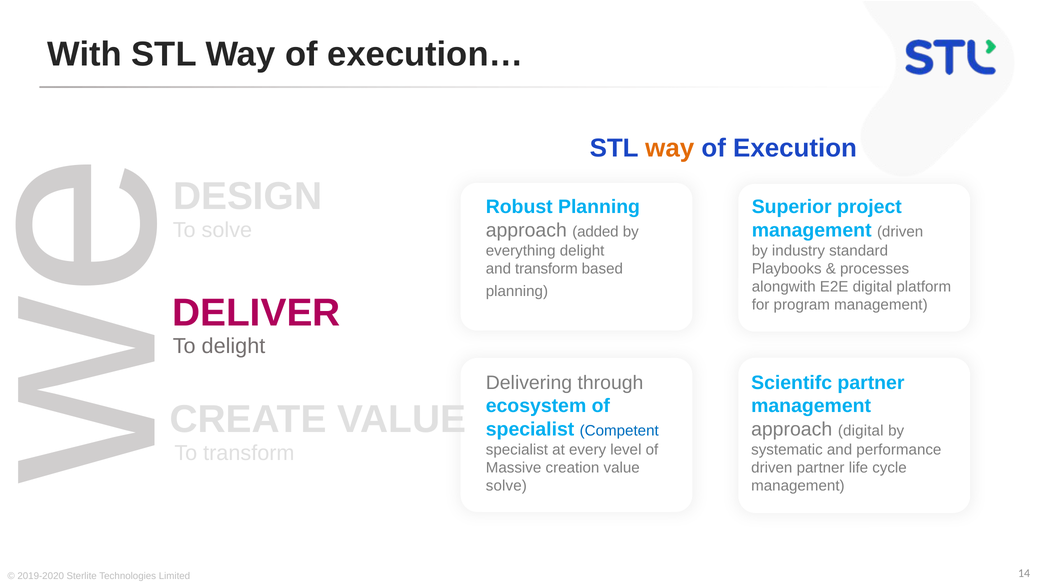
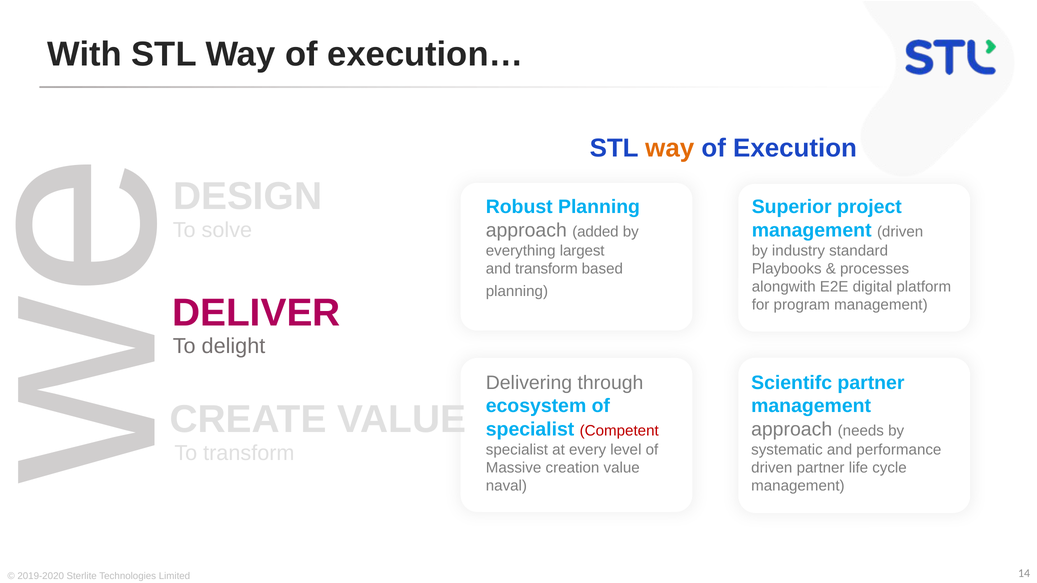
everything delight: delight -> largest
Competent colour: blue -> red
approach digital: digital -> needs
solve at (506, 486): solve -> naval
